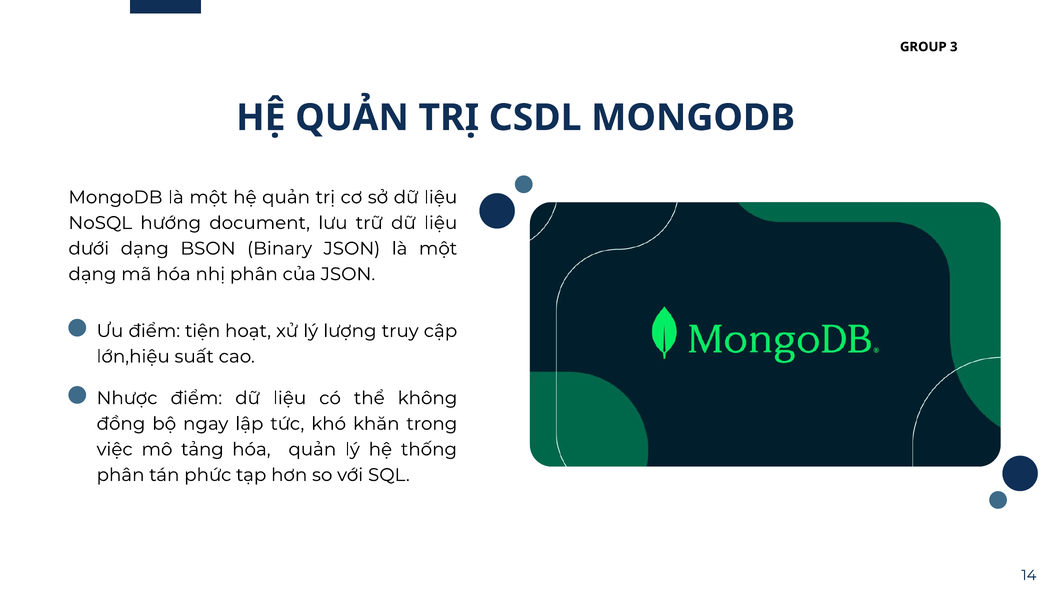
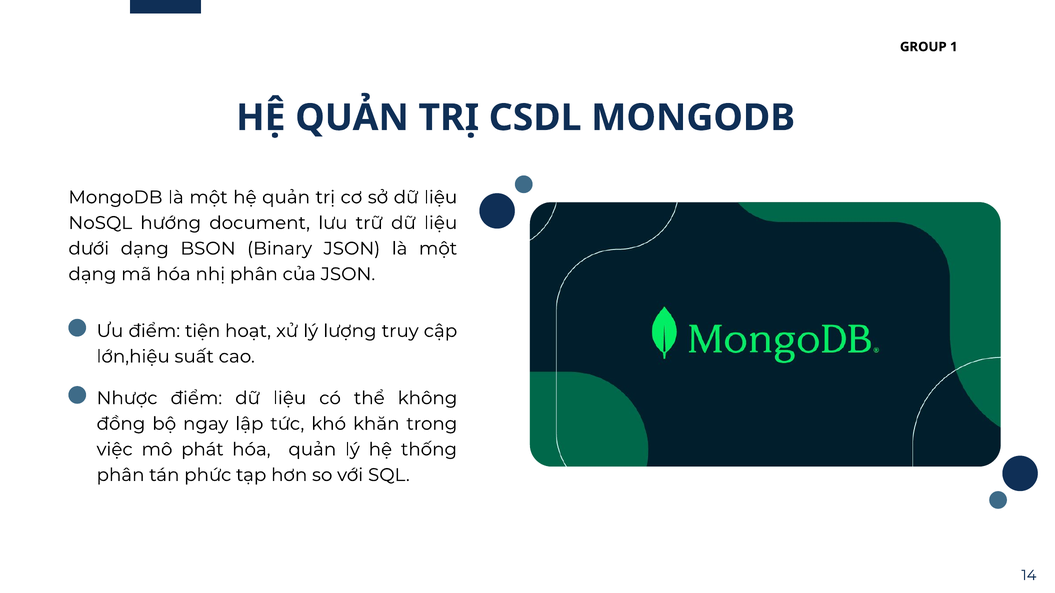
3: 3 -> 1
tảng: tảng -> phát
